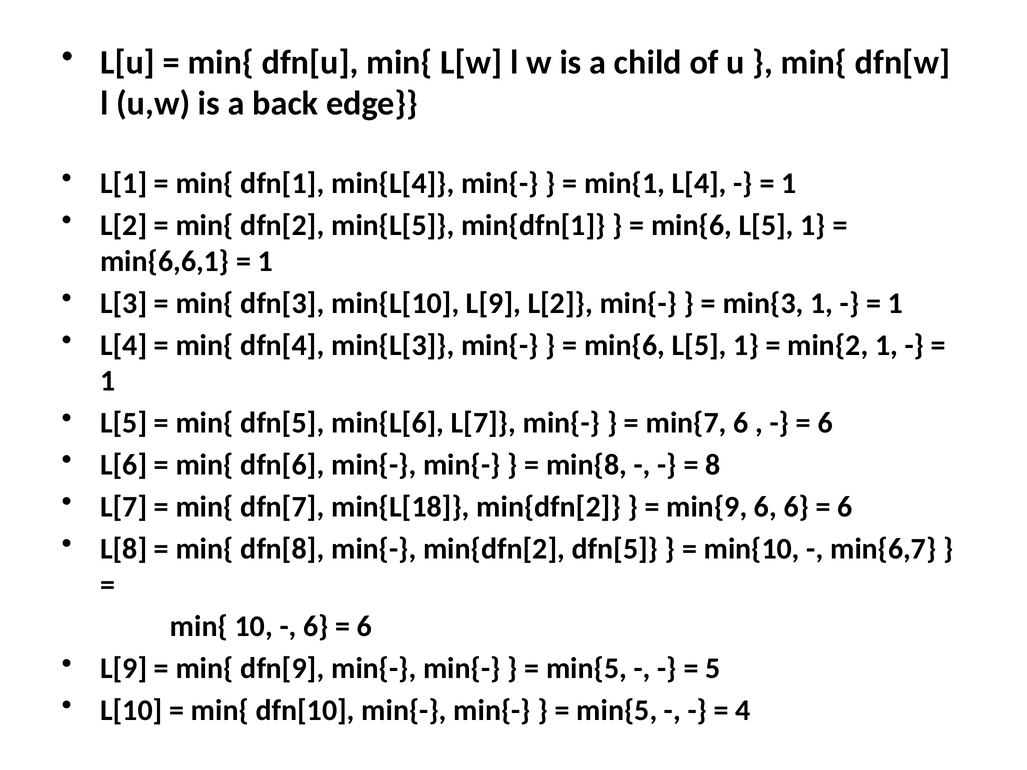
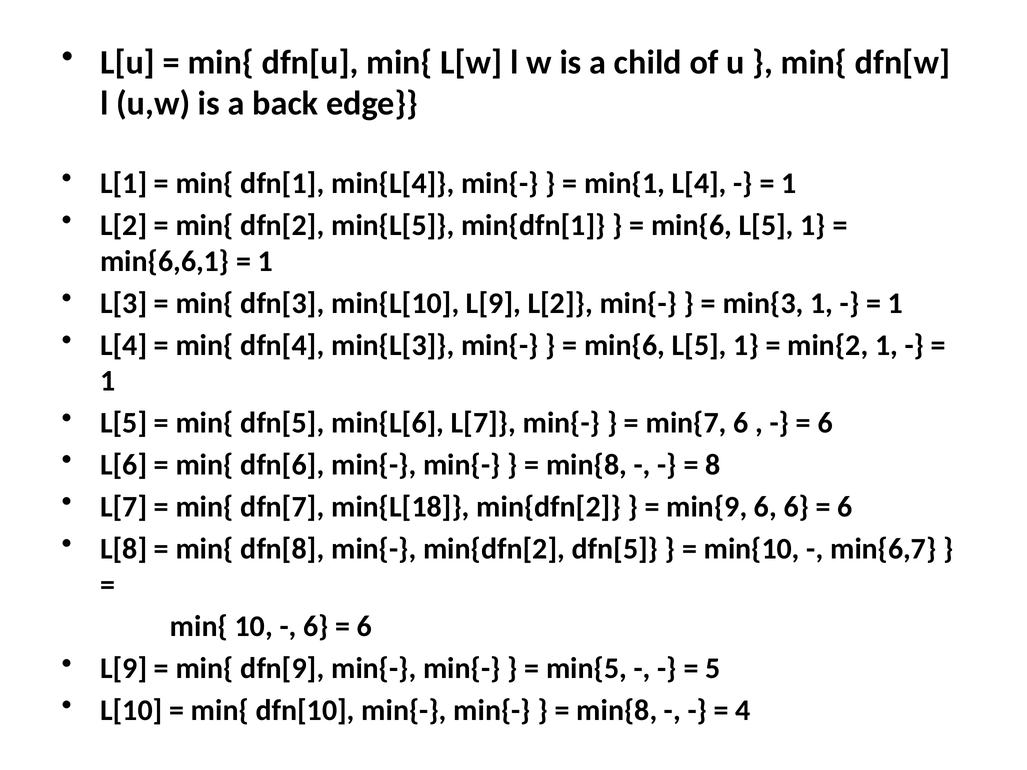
min{5 at (617, 711): min{5 -> min{8
